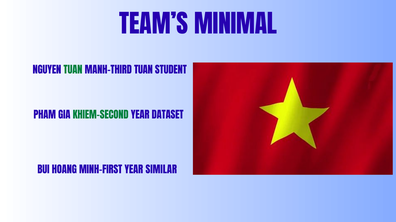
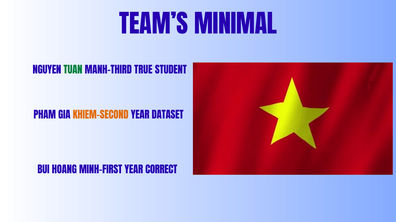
MANH-THIRD TUAN: TUAN -> TRUE
KHIEM-SECOND colour: green -> orange
SIMILAR: SIMILAR -> CORRECT
